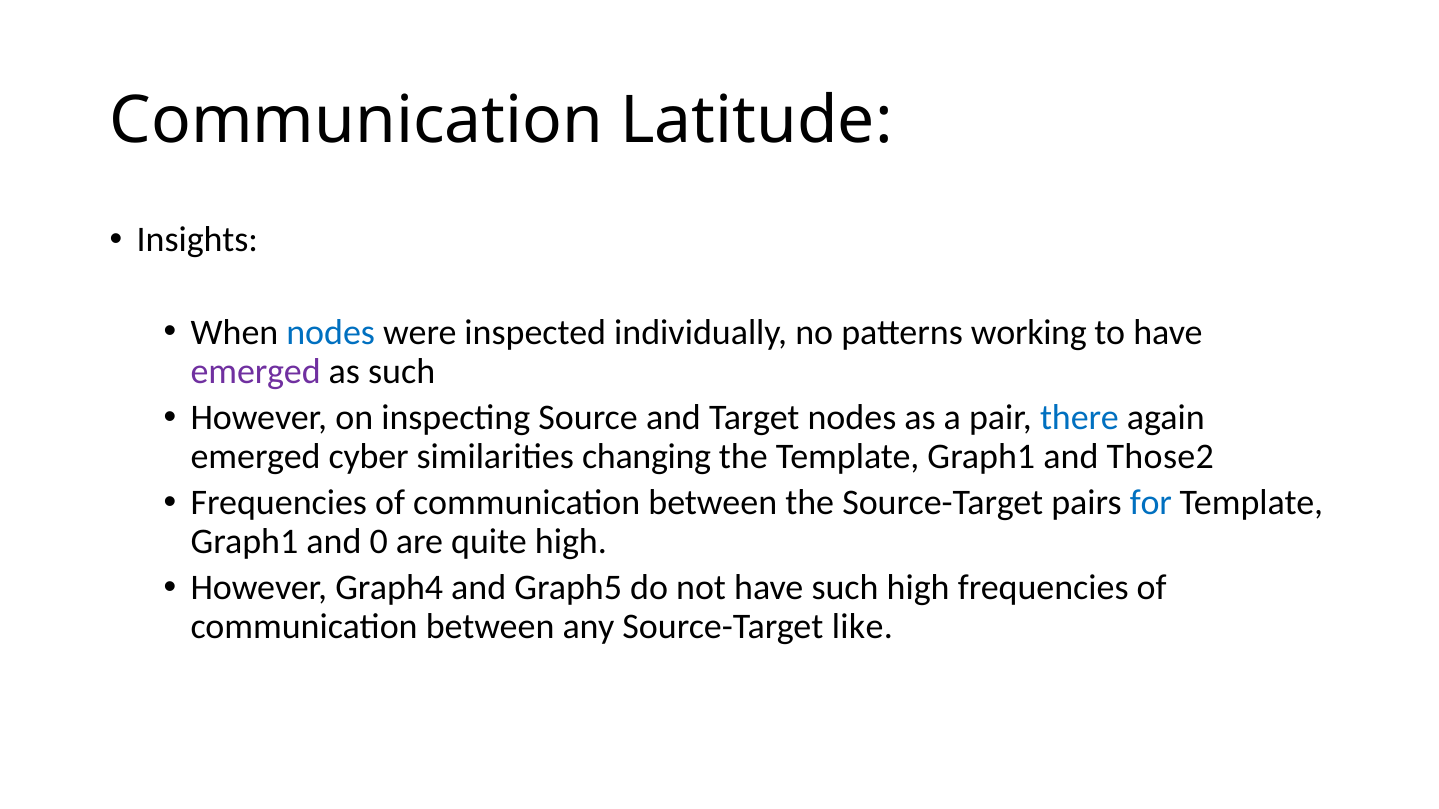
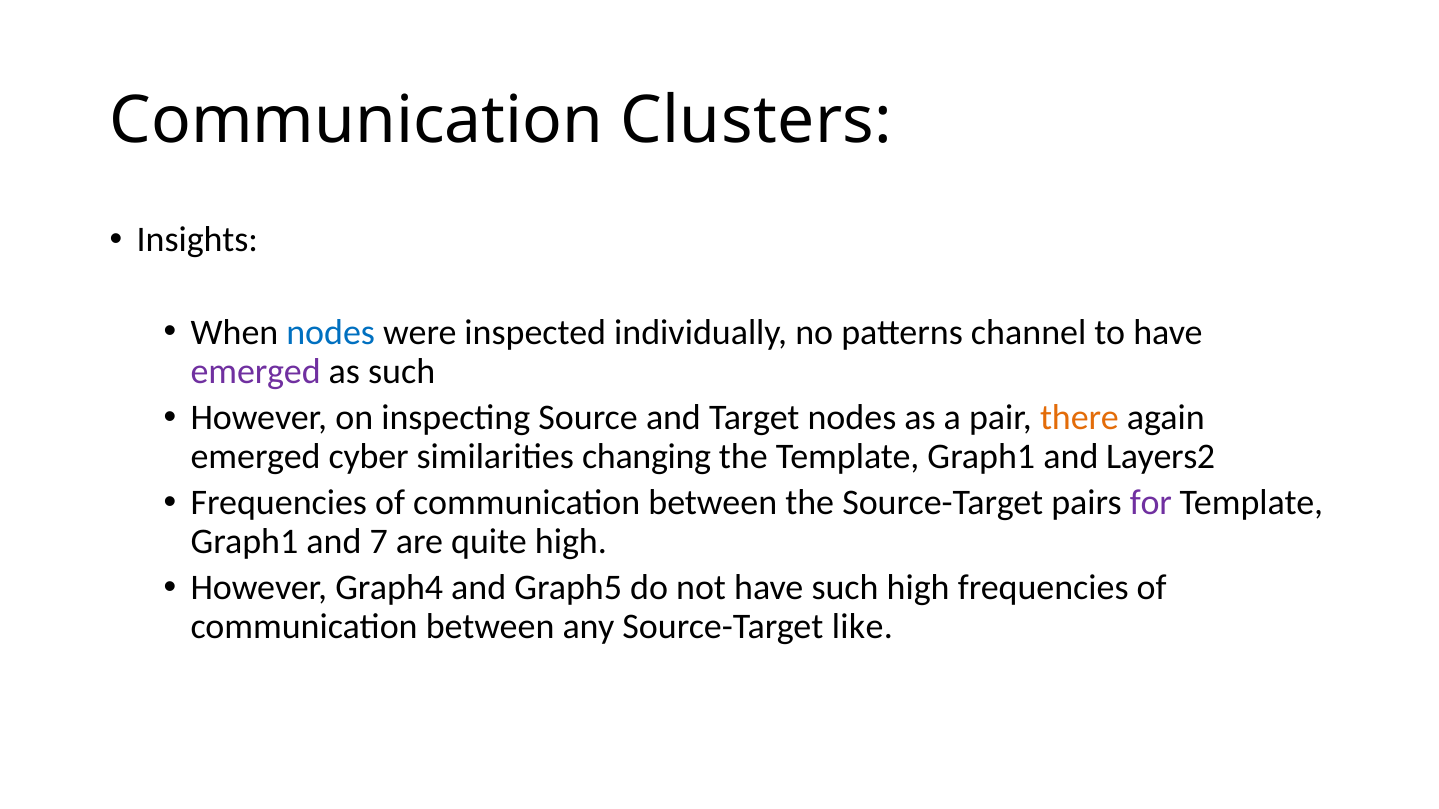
Latitude: Latitude -> Clusters
working: working -> channel
there colour: blue -> orange
Those2: Those2 -> Layers2
for colour: blue -> purple
0: 0 -> 7
